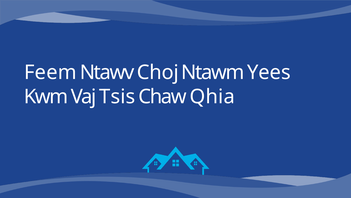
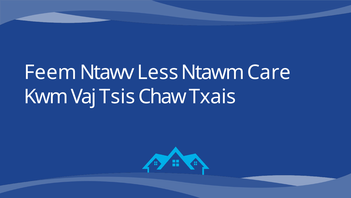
Choj: Choj -> Less
Yees: Yees -> Care
Qhia: Qhia -> Txais
